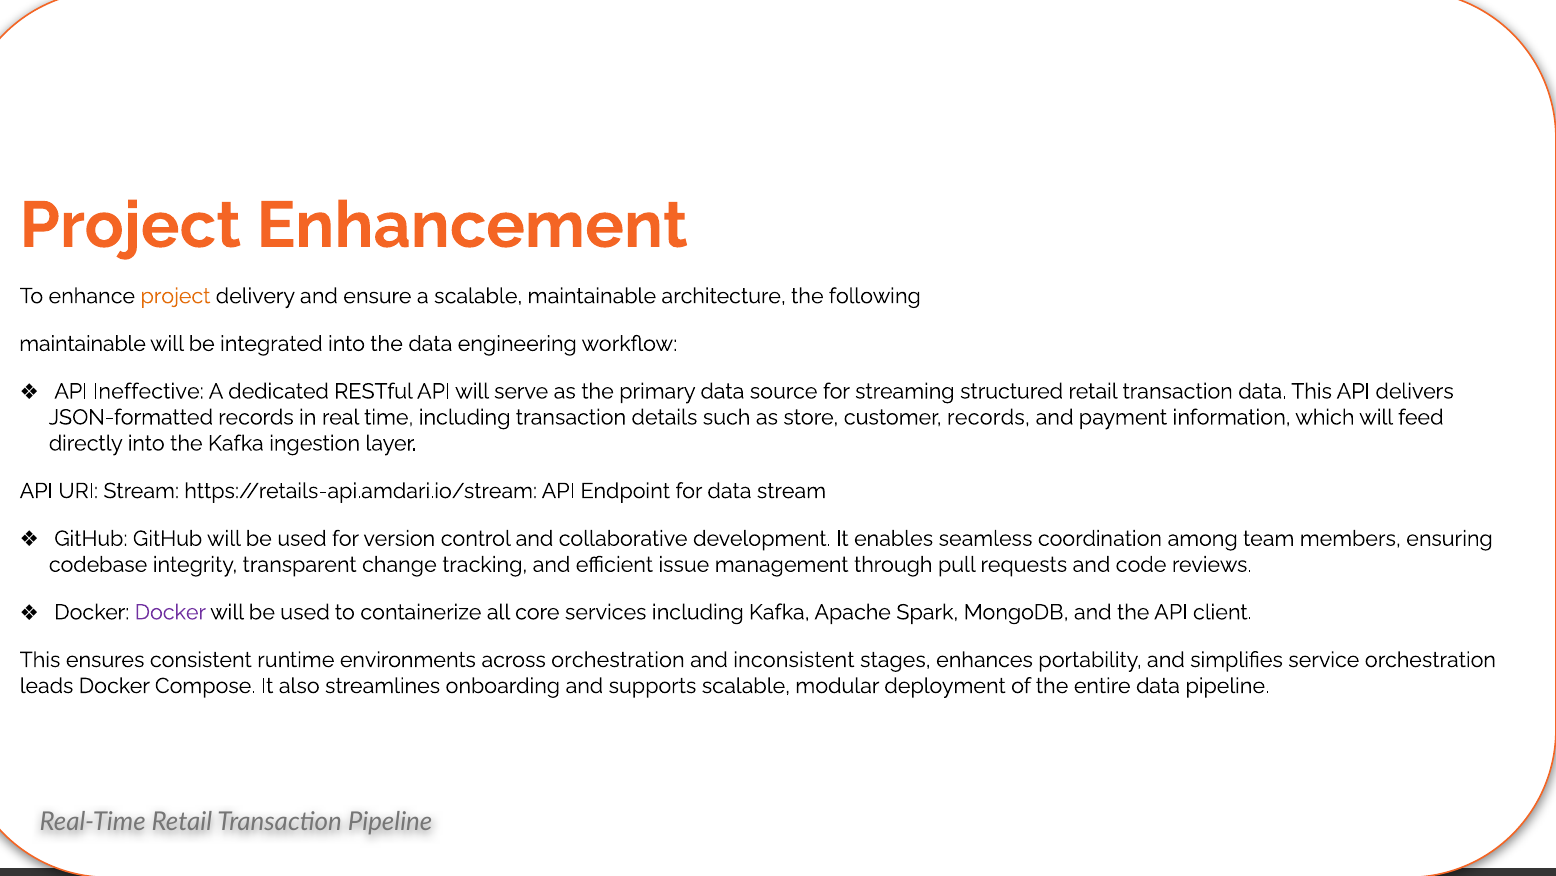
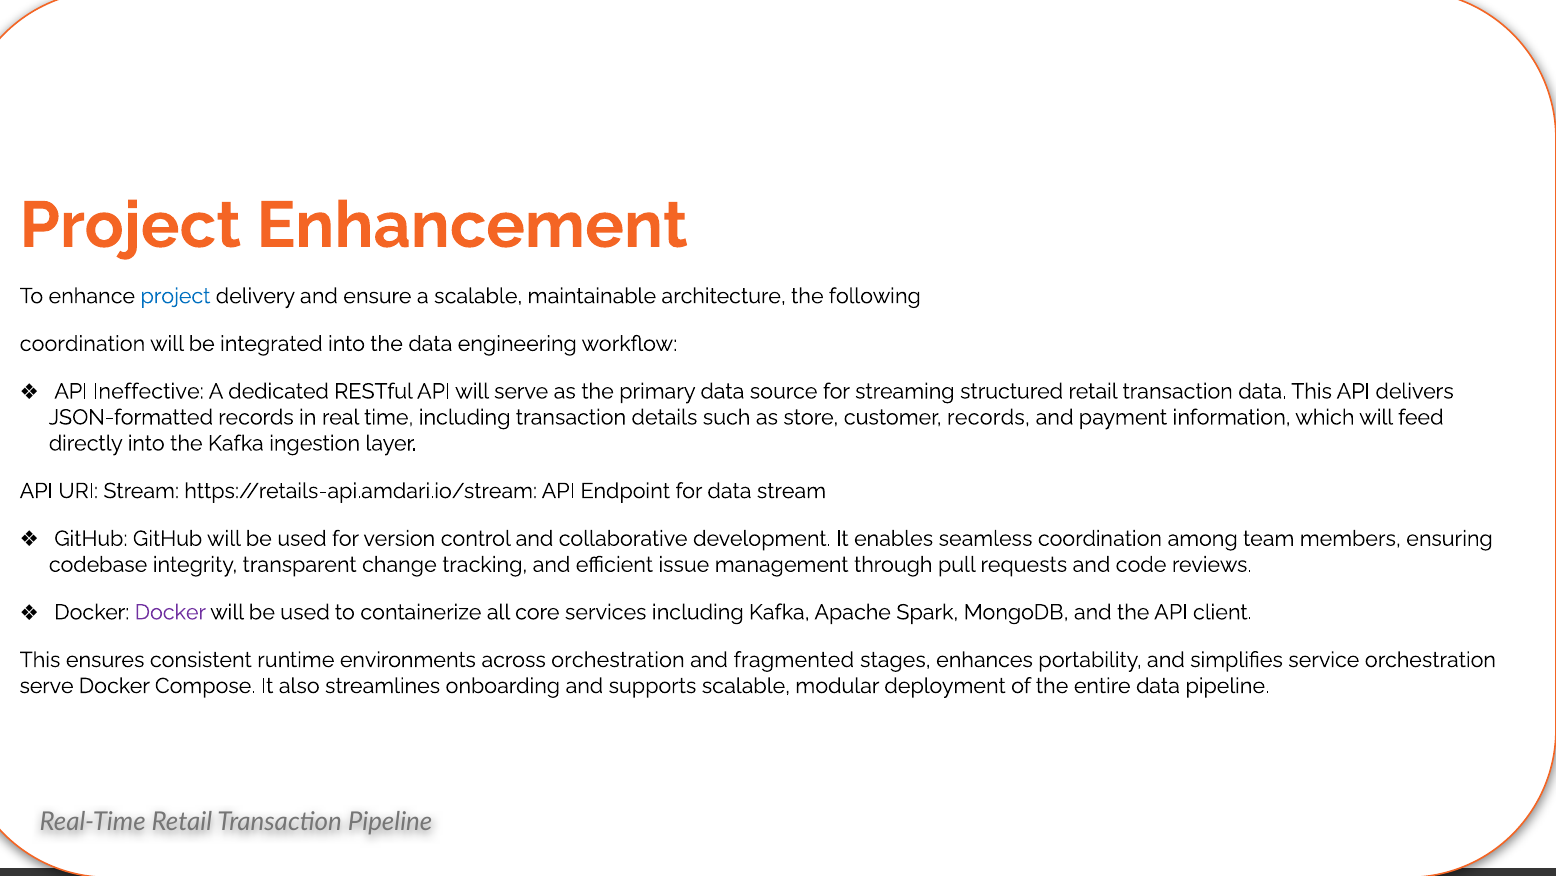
project at (175, 296) colour: orange -> blue
maintainable at (83, 343): maintainable -> coordination
inconsistent: inconsistent -> fragmented
leads at (47, 685): leads -> serve
